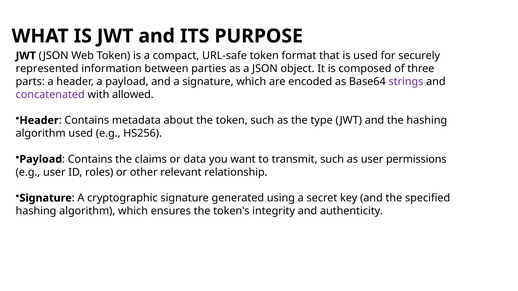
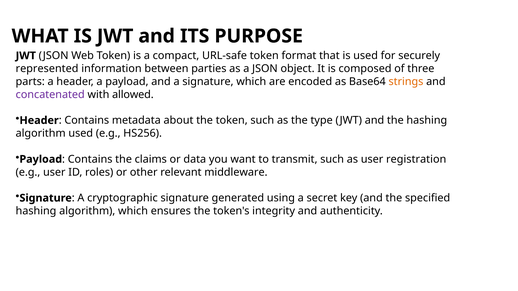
strings colour: purple -> orange
permissions: permissions -> registration
relationship: relationship -> middleware
